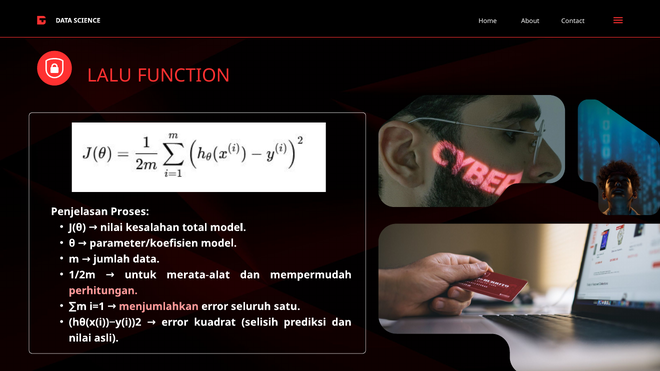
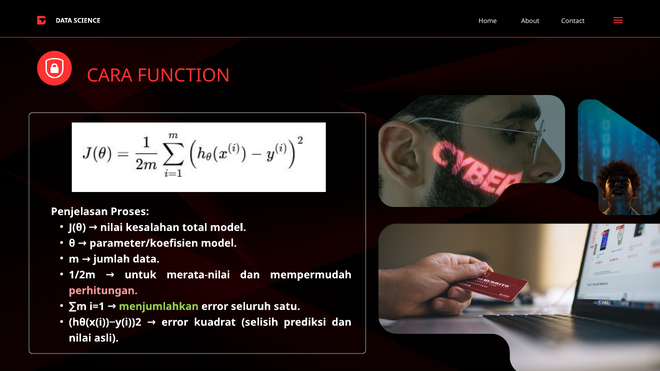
LALU: LALU -> CARA
merata-alat: merata-alat -> merata-nilai
menjumlahkan colour: pink -> light green
